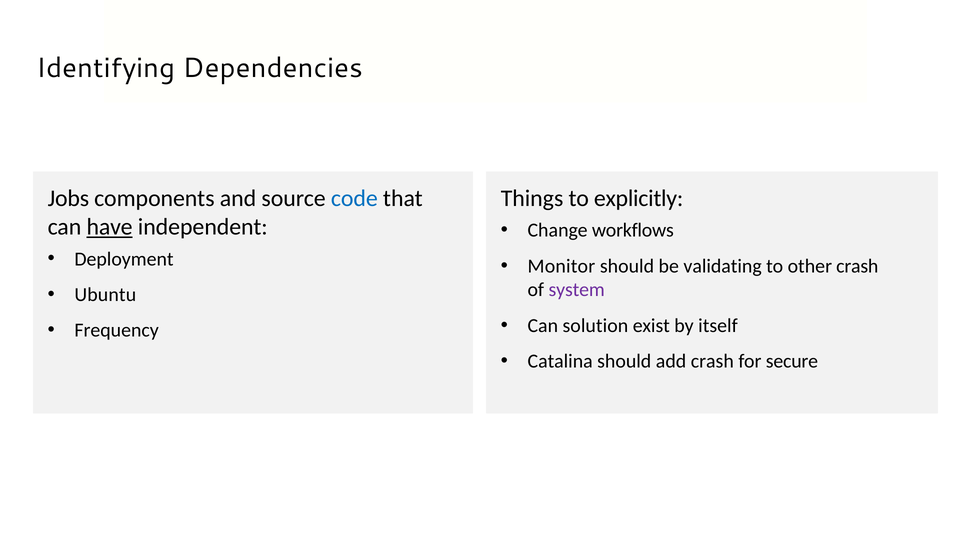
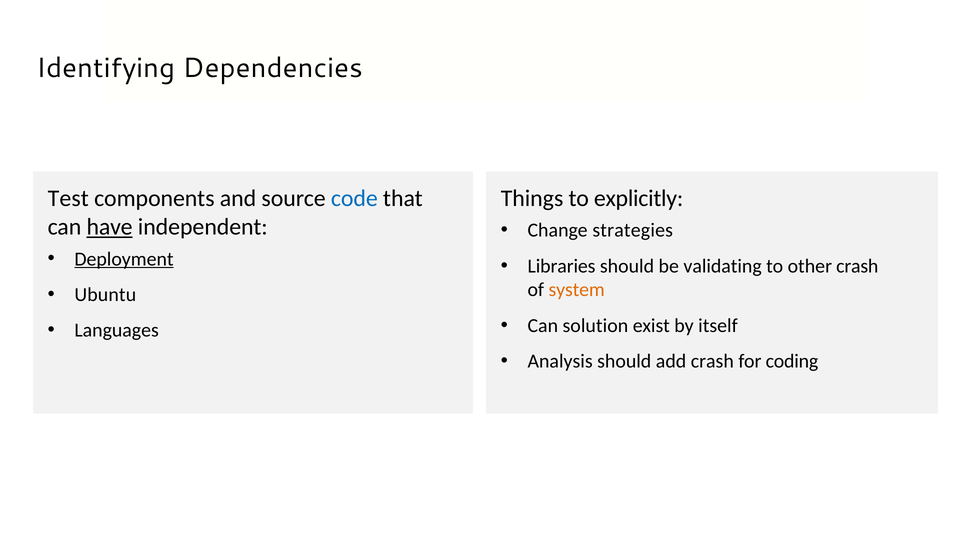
Jobs: Jobs -> Test
workflows: workflows -> strategies
Deployment underline: none -> present
Monitor: Monitor -> Libraries
system colour: purple -> orange
Frequency: Frequency -> Languages
Catalina: Catalina -> Analysis
secure: secure -> coding
